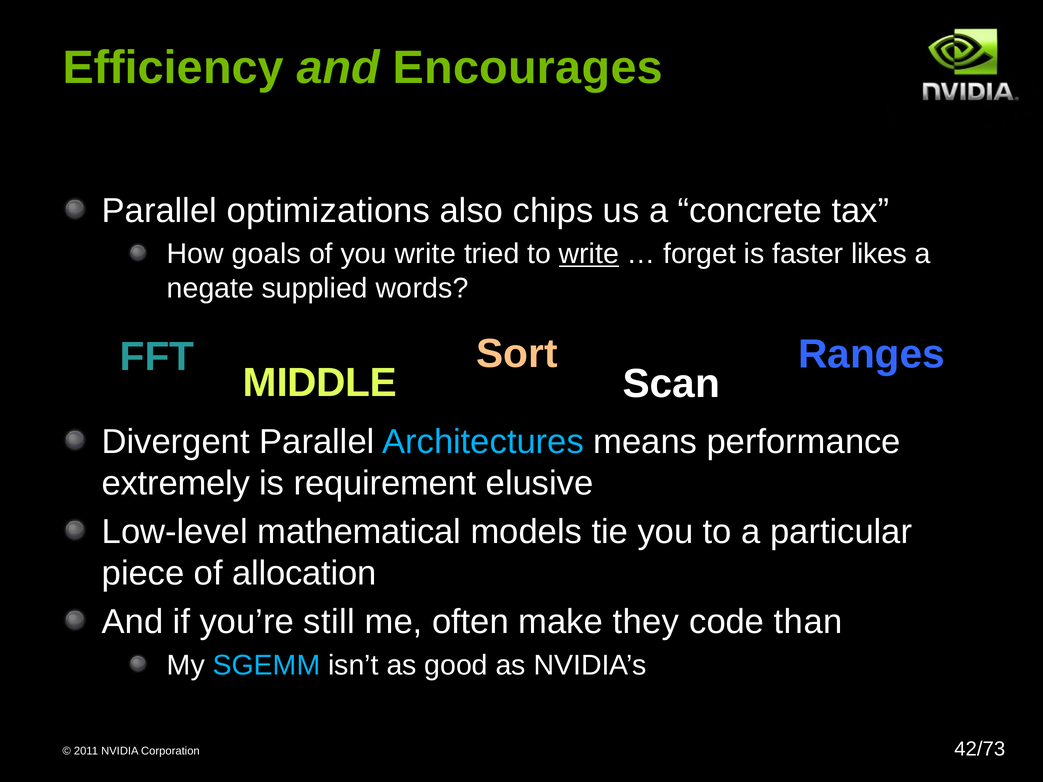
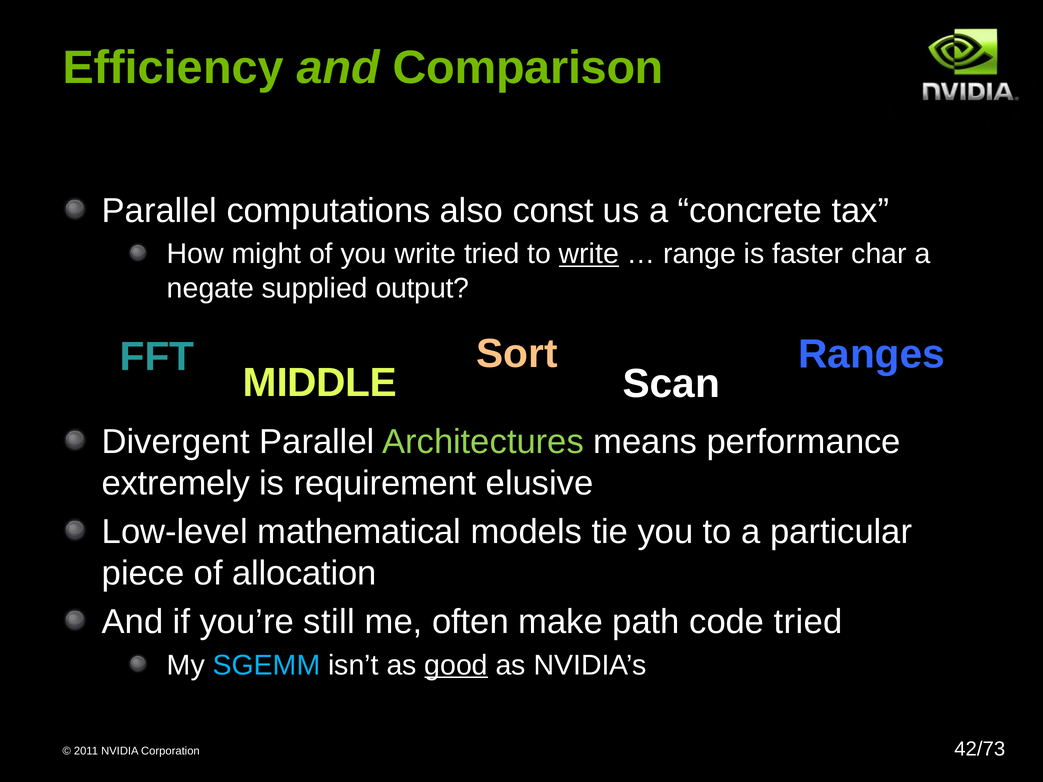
Encourages: Encourages -> Comparison
optimizations: optimizations -> computations
chips: chips -> const
goals: goals -> might
forget: forget -> range
likes: likes -> char
words: words -> output
Architectures colour: light blue -> light green
they: they -> path
code than: than -> tried
good underline: none -> present
